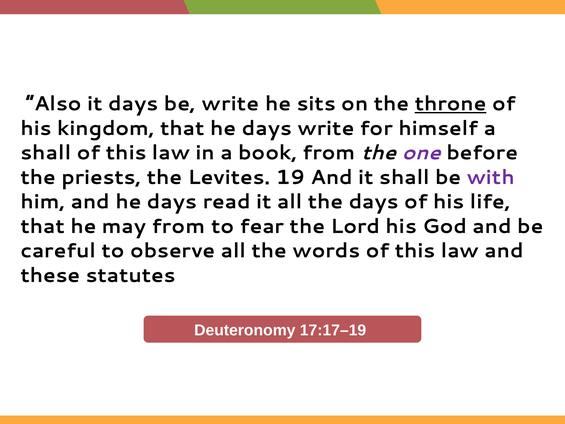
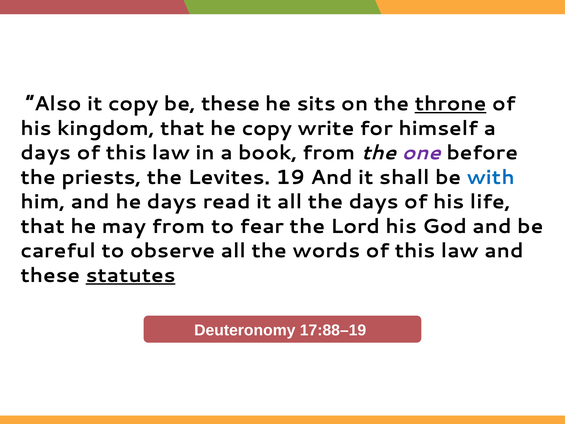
it days: days -> copy
be write: write -> these
that he days: days -> copy
shall at (46, 153): shall -> days
with colour: purple -> blue
statutes underline: none -> present
17:17–19: 17:17–19 -> 17:88–19
